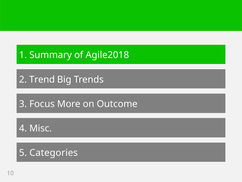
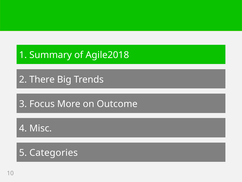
Trend: Trend -> There
